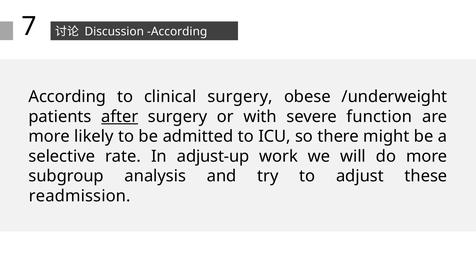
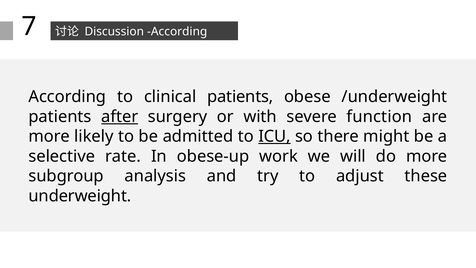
clinical surgery: surgery -> patients
ICU underline: none -> present
adjust-up: adjust-up -> obese-up
readmission: readmission -> underweight
